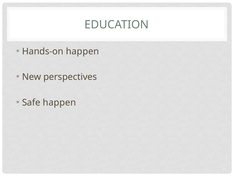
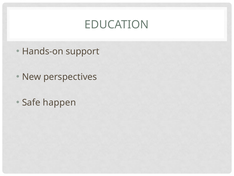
Hands-on happen: happen -> support
